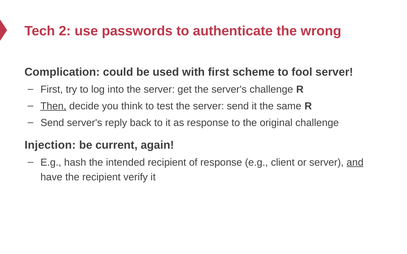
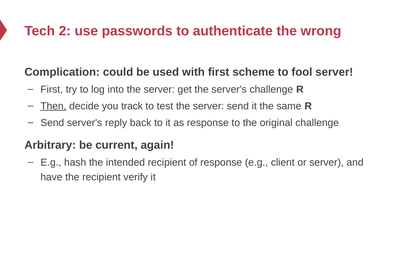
think: think -> track
Injection: Injection -> Arbitrary
and underline: present -> none
